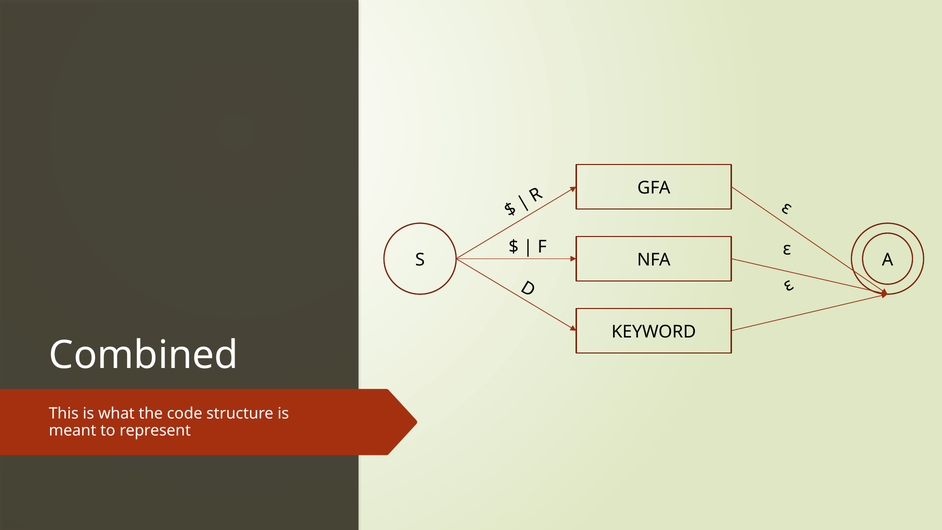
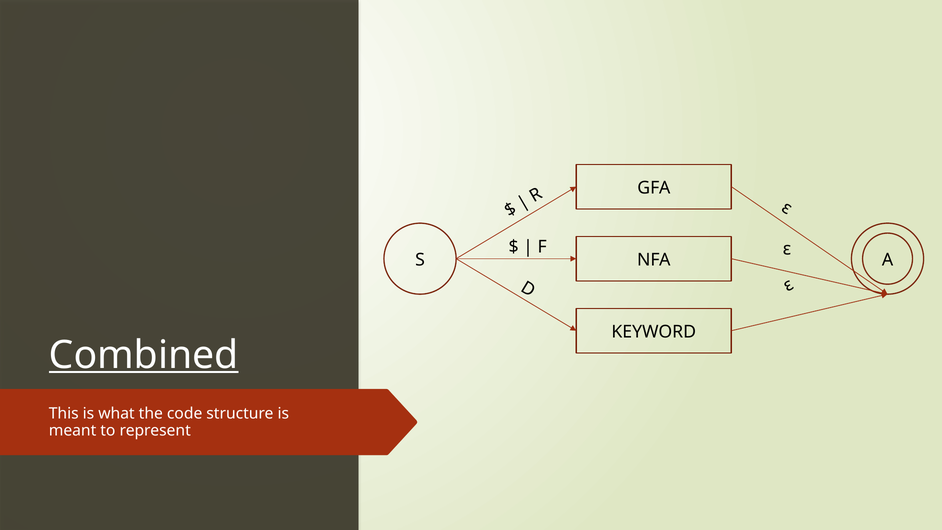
Combined underline: none -> present
